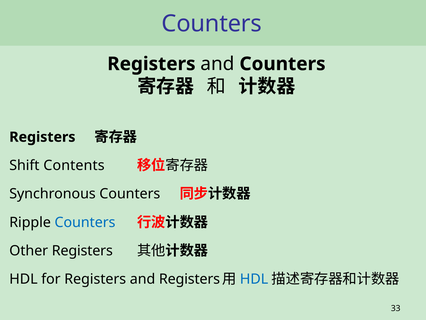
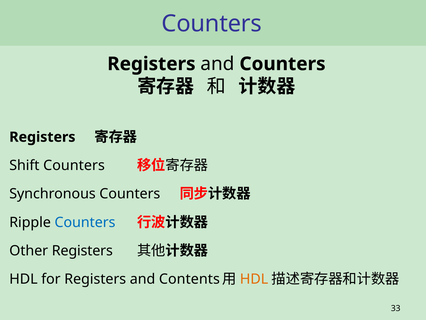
Shift Contents: Contents -> Counters
and Registers: Registers -> Contents
HDL at (254, 279) colour: blue -> orange
